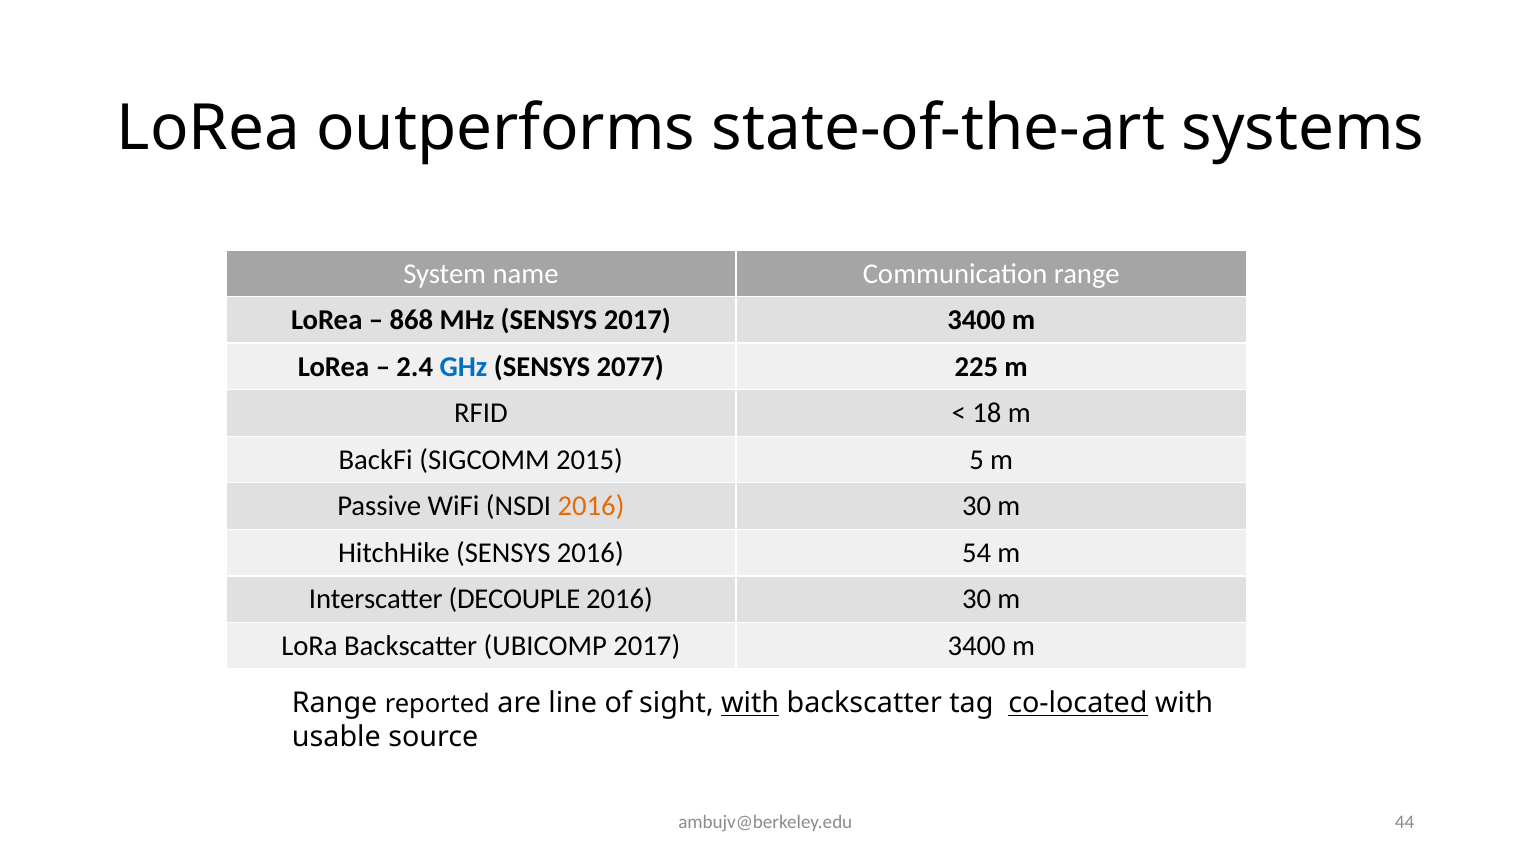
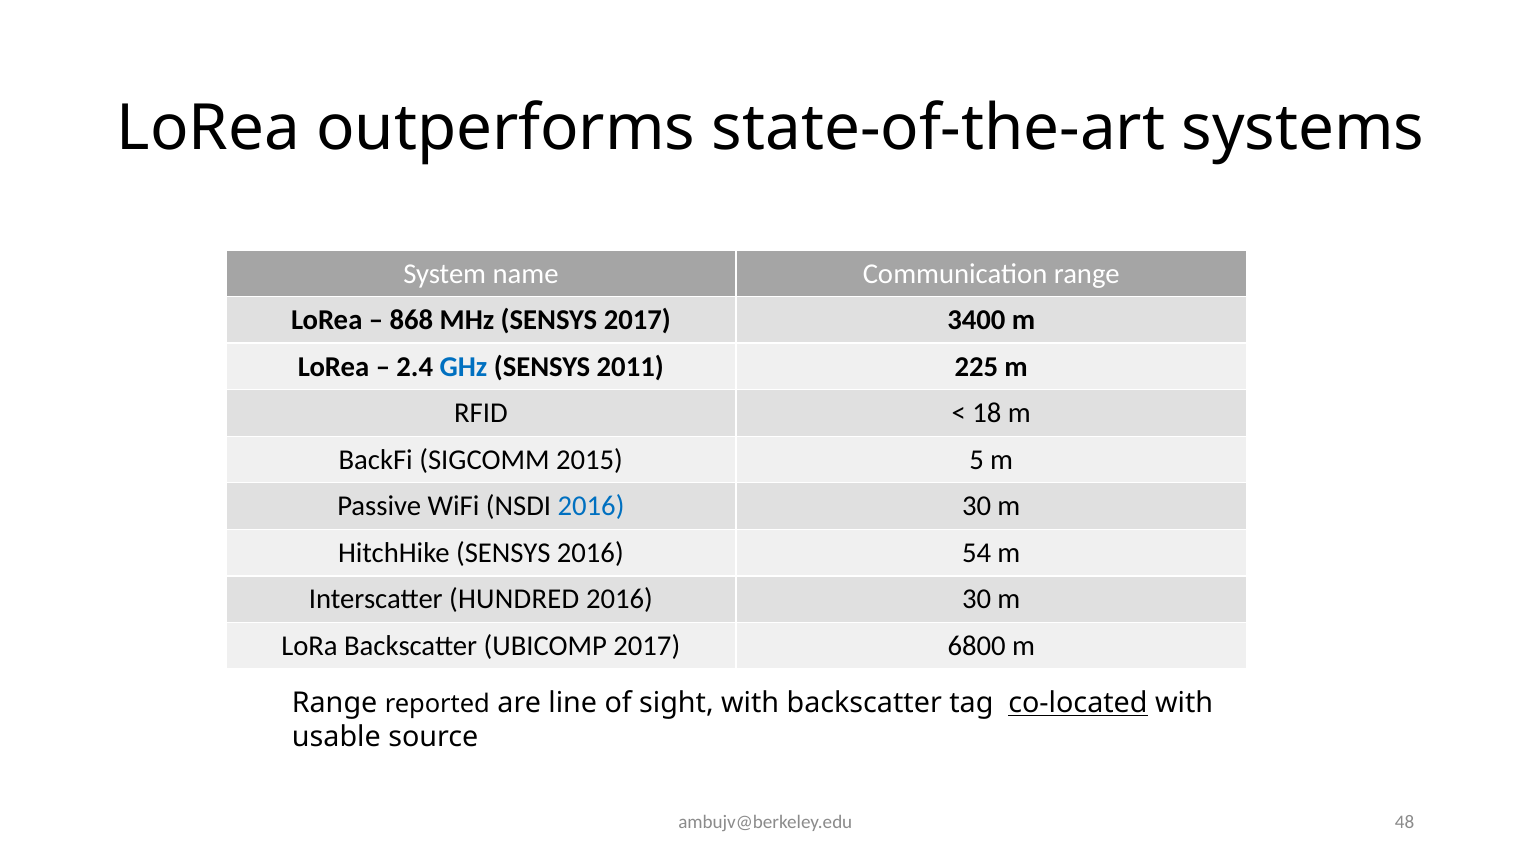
2077: 2077 -> 2011
2016 at (591, 506) colour: orange -> blue
DECOUPLE: DECOUPLE -> HUNDRED
UBICOMP 2017 3400: 3400 -> 6800
with at (750, 703) underline: present -> none
44: 44 -> 48
